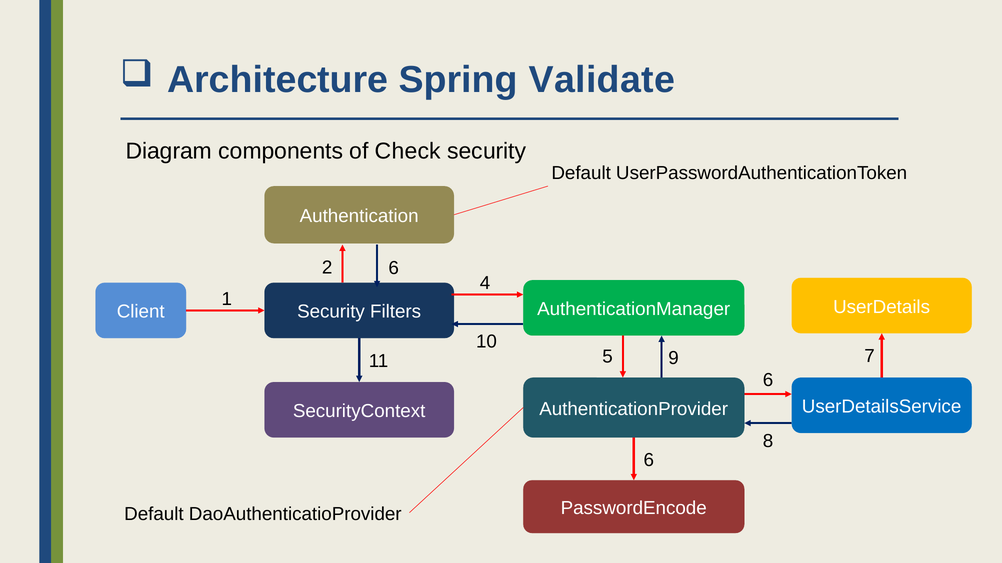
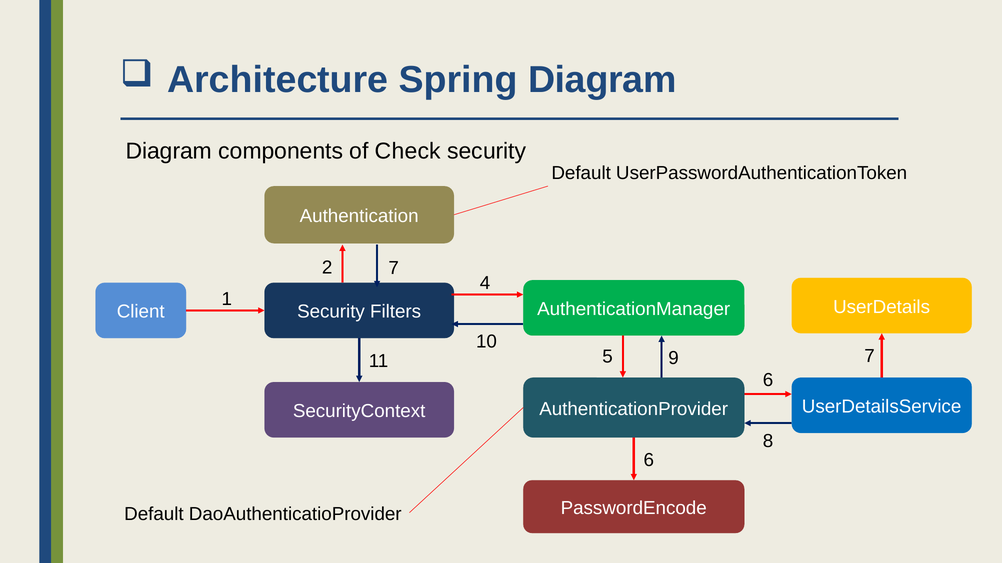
Spring Validate: Validate -> Diagram
2 6: 6 -> 7
